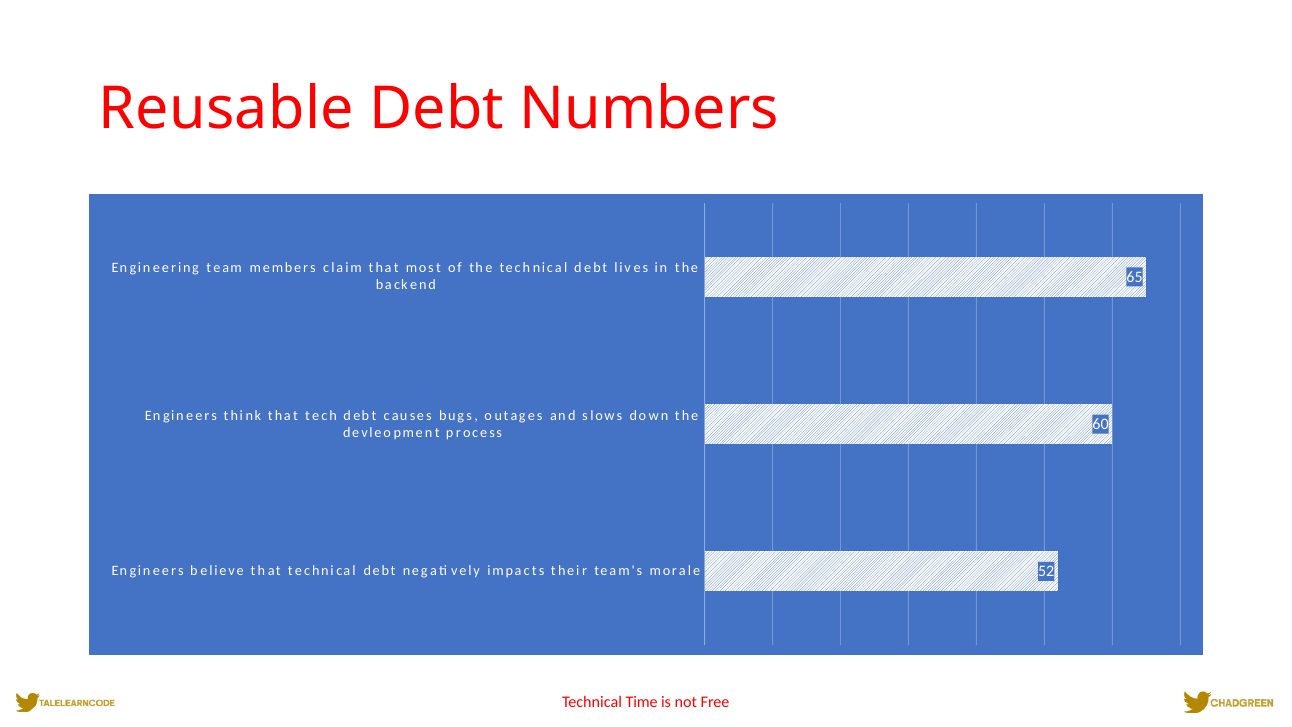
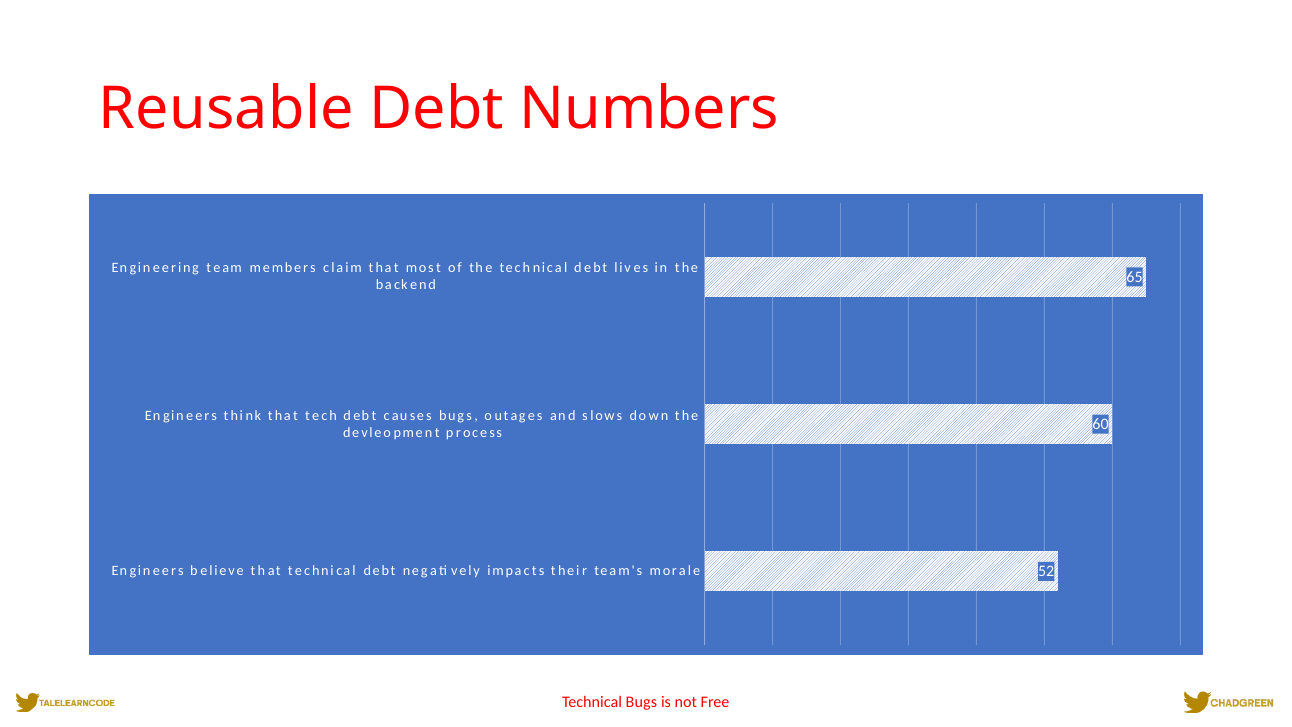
Technical Time: Time -> Bugs
